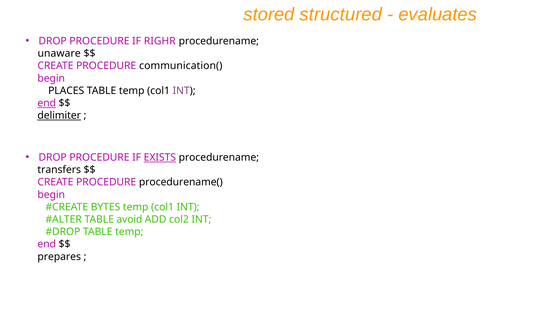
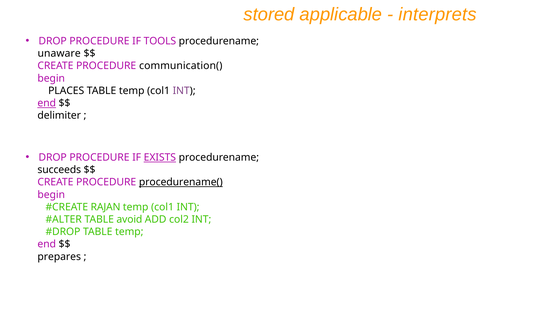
structured: structured -> applicable
evaluates: evaluates -> interprets
RIGHR: RIGHR -> TOOLS
delimiter underline: present -> none
transfers: transfers -> succeeds
procedurename( underline: none -> present
BYTES: BYTES -> RAJAN
